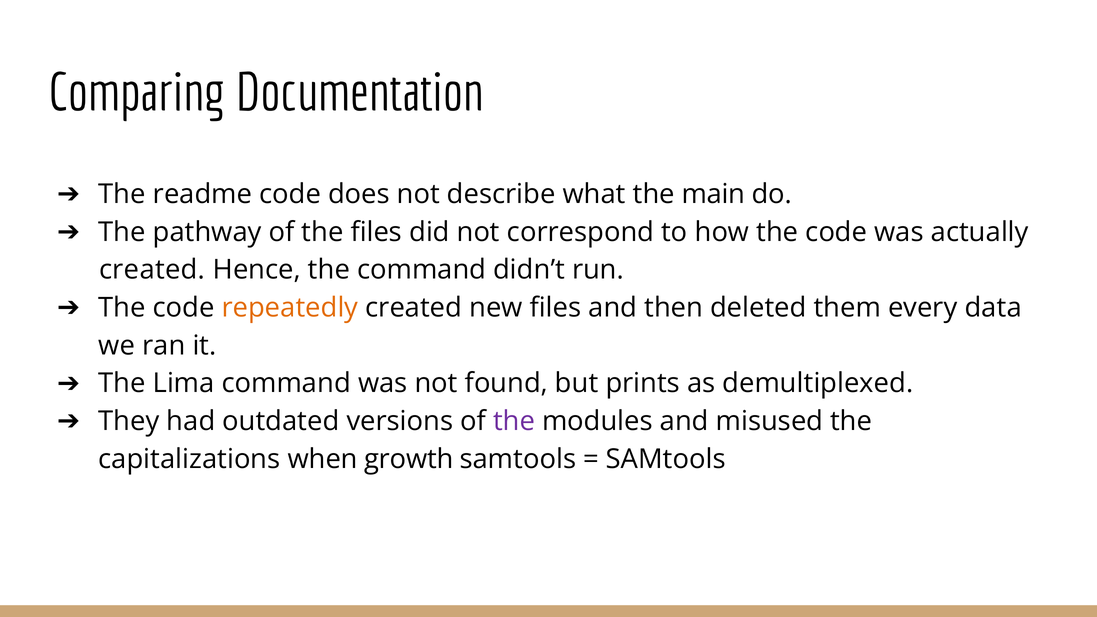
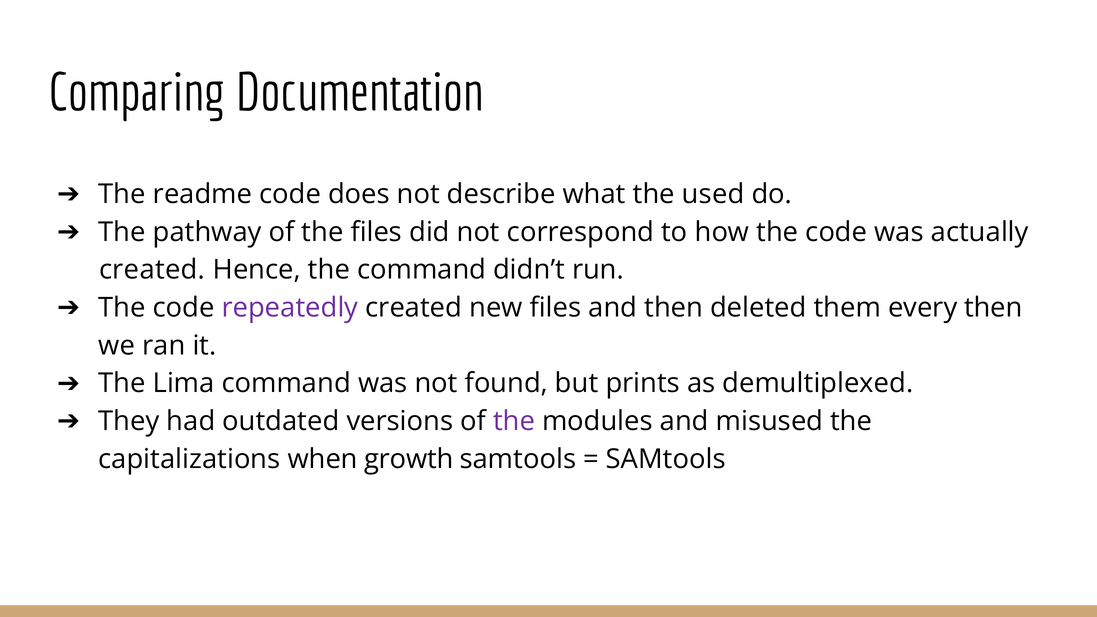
main: main -> used
repeatedly colour: orange -> purple
every data: data -> then
